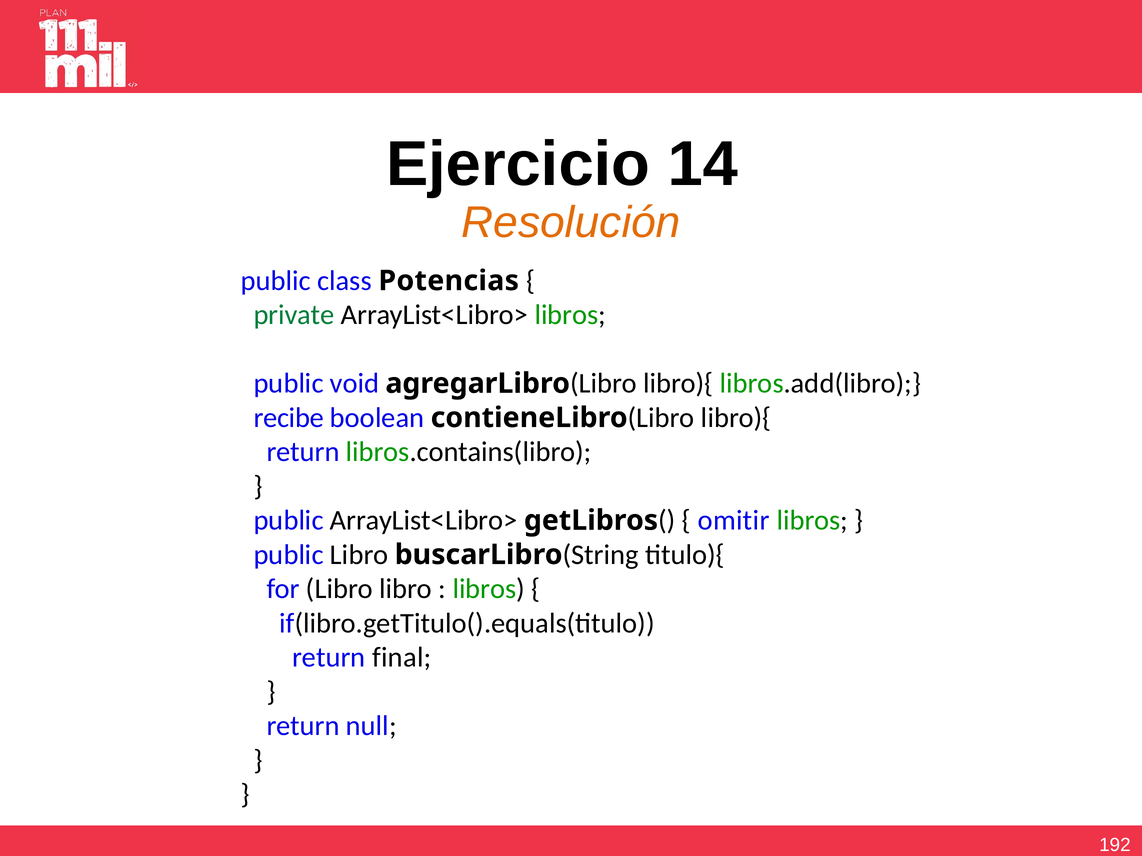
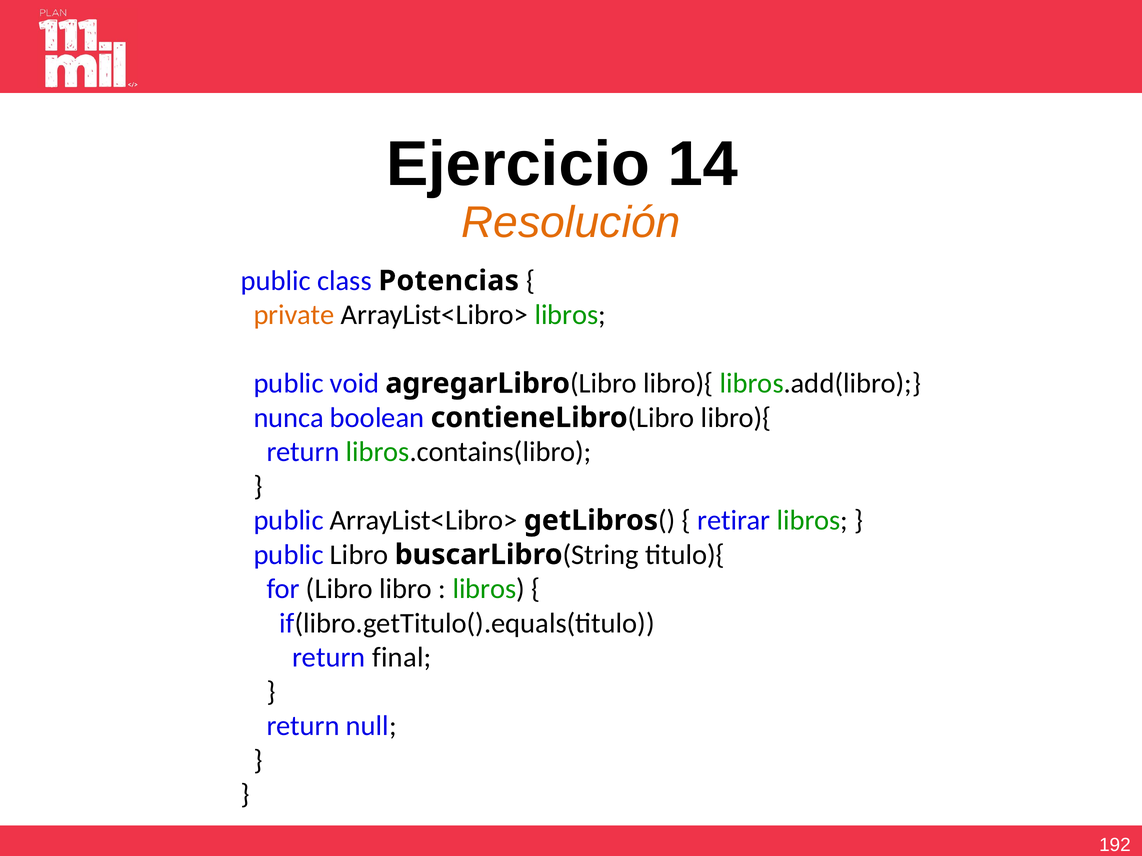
private colour: green -> orange
recibe: recibe -> nunca
omitir: omitir -> retirar
